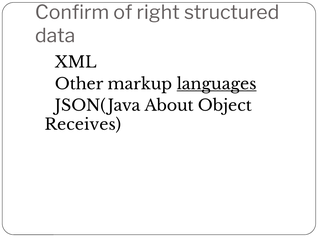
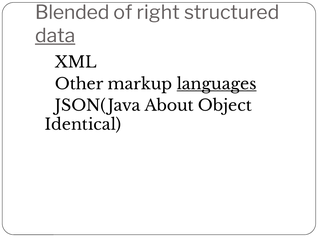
Confirm: Confirm -> Blended
data underline: none -> present
Receives: Receives -> Identical
